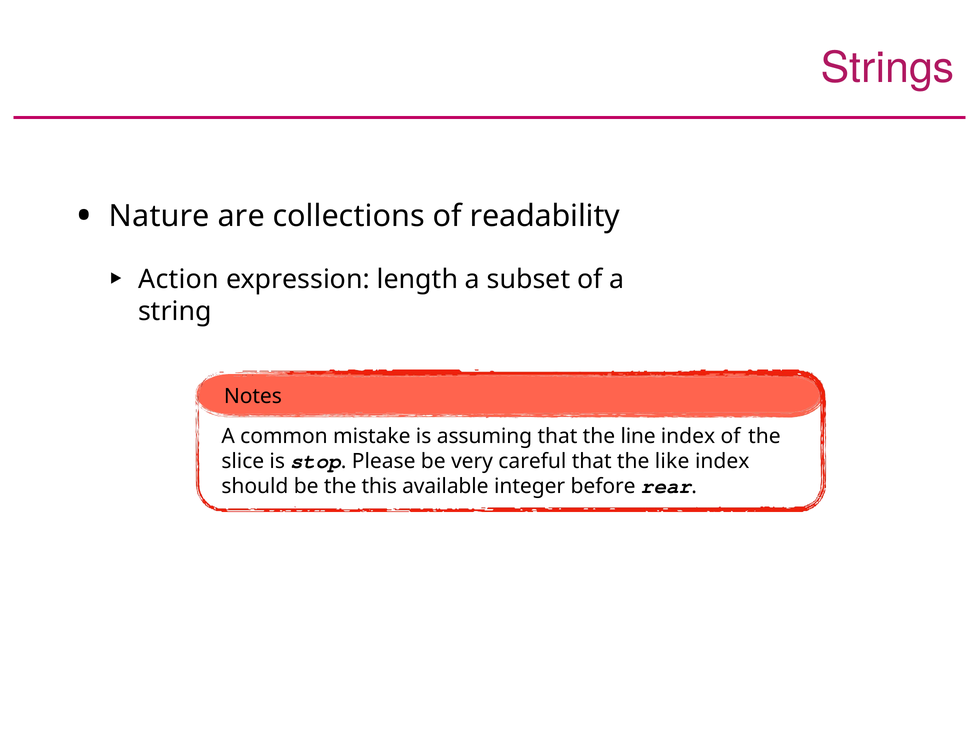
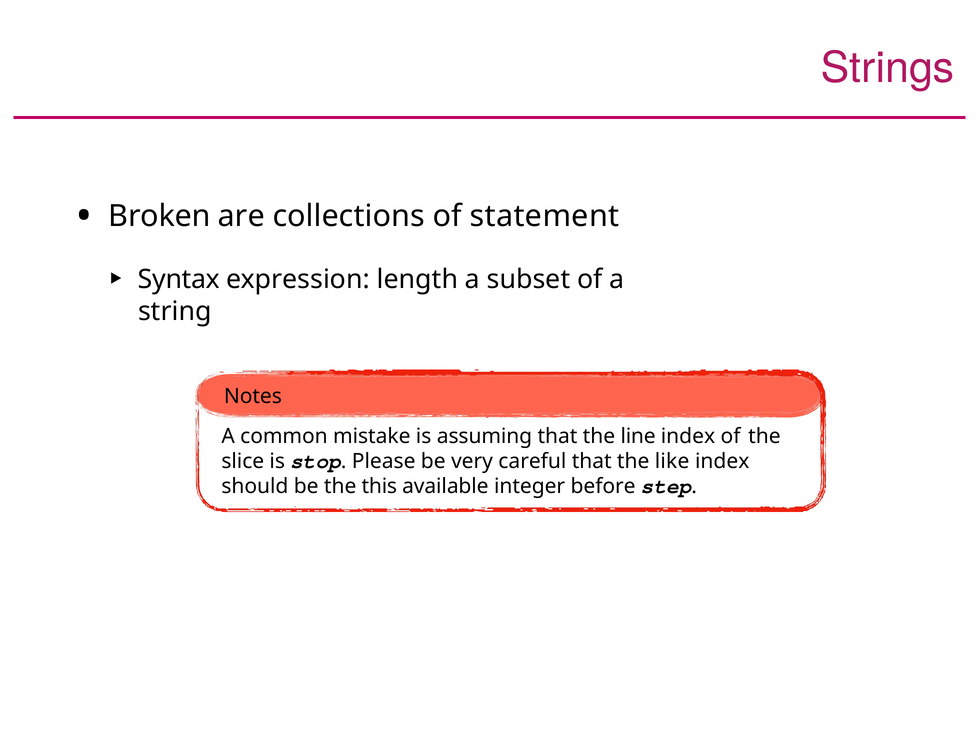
Nature: Nature -> Broken
readability: readability -> statement
Action: Action -> Syntax
rear: rear -> step
